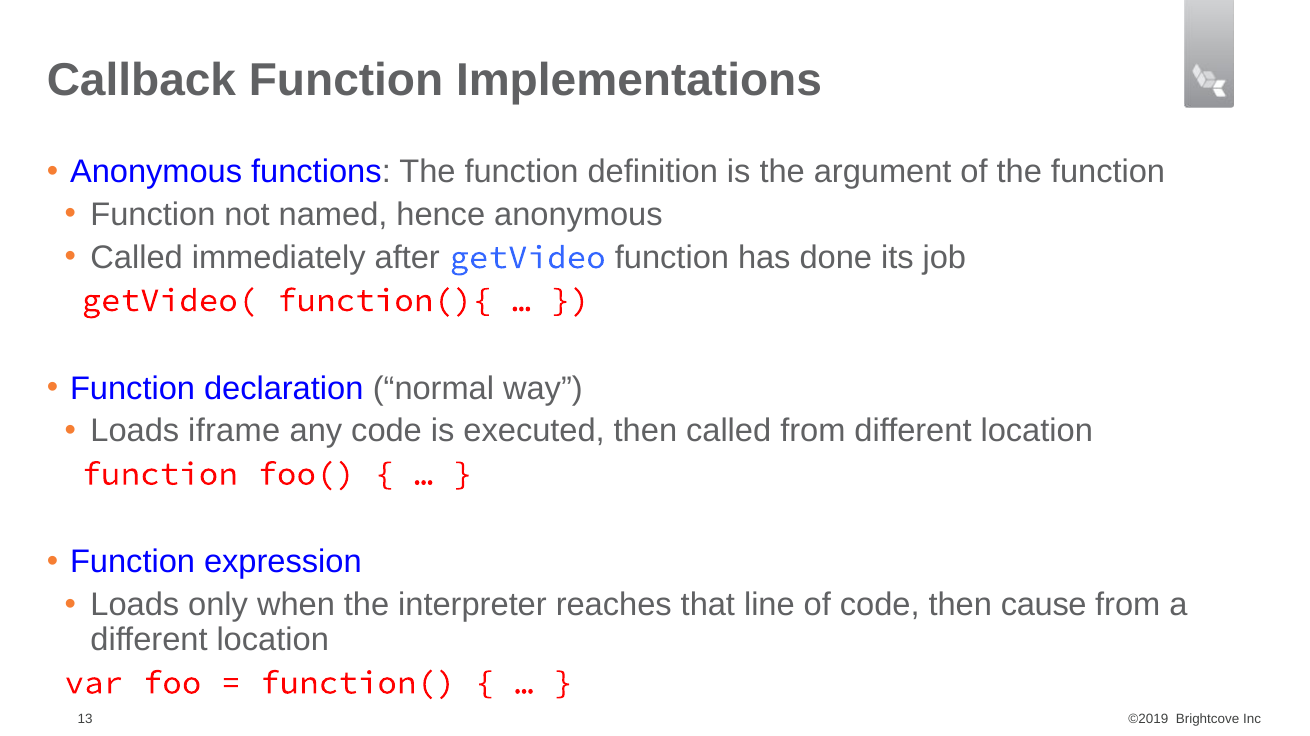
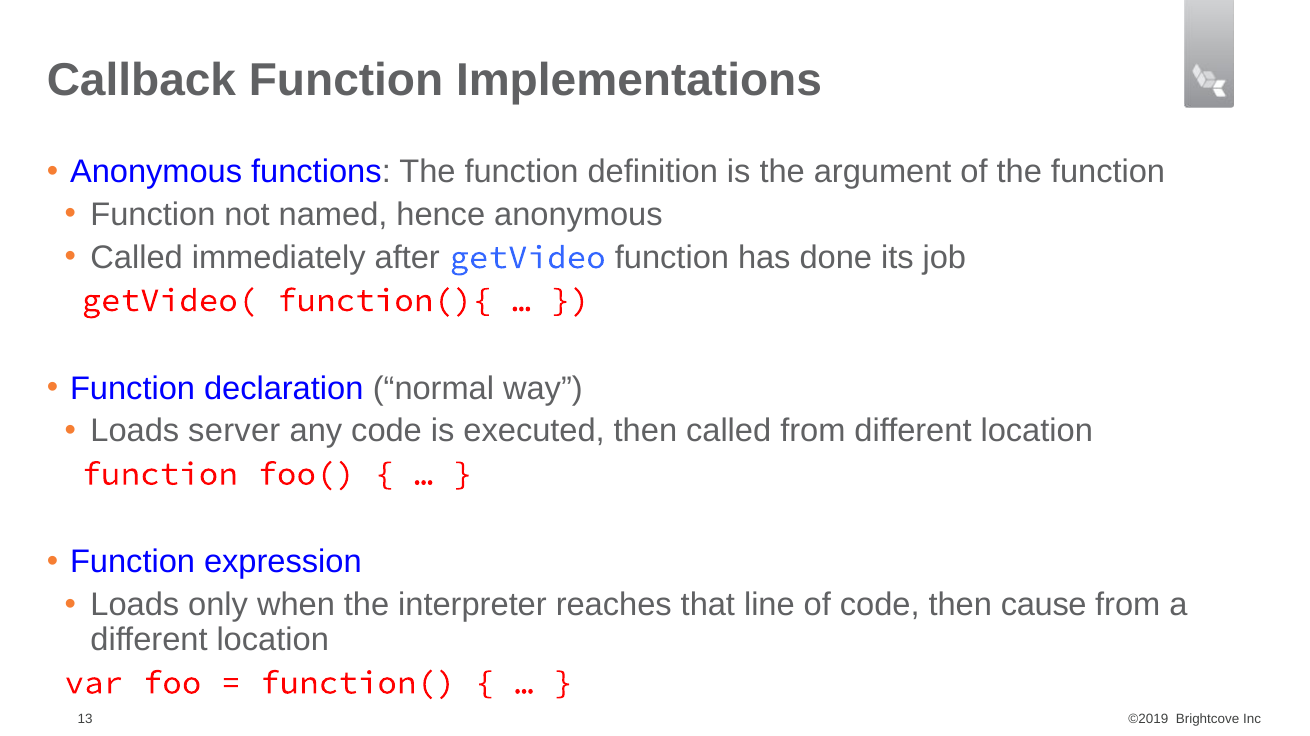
iframe: iframe -> server
